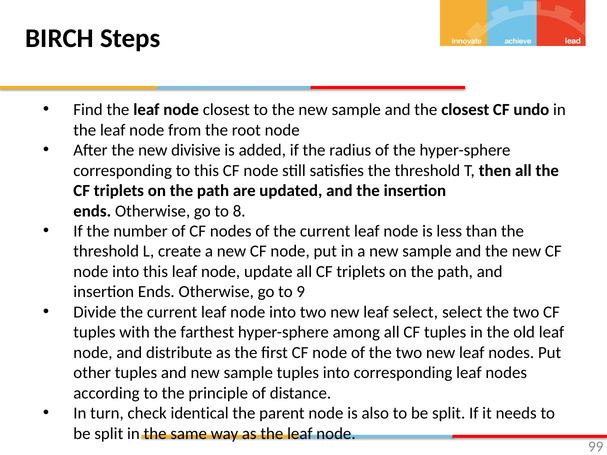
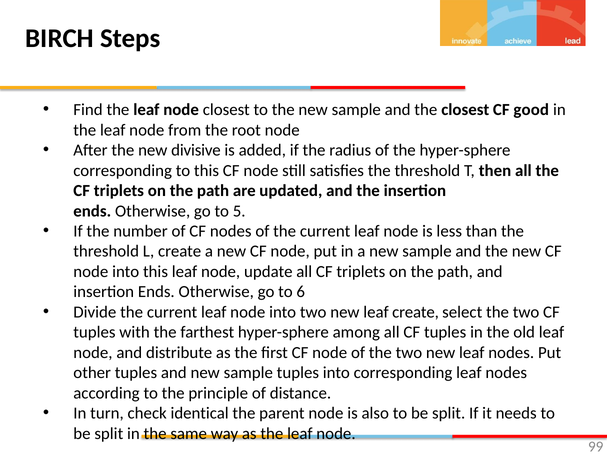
undo: undo -> good
8: 8 -> 5
9: 9 -> 6
leaf select: select -> create
